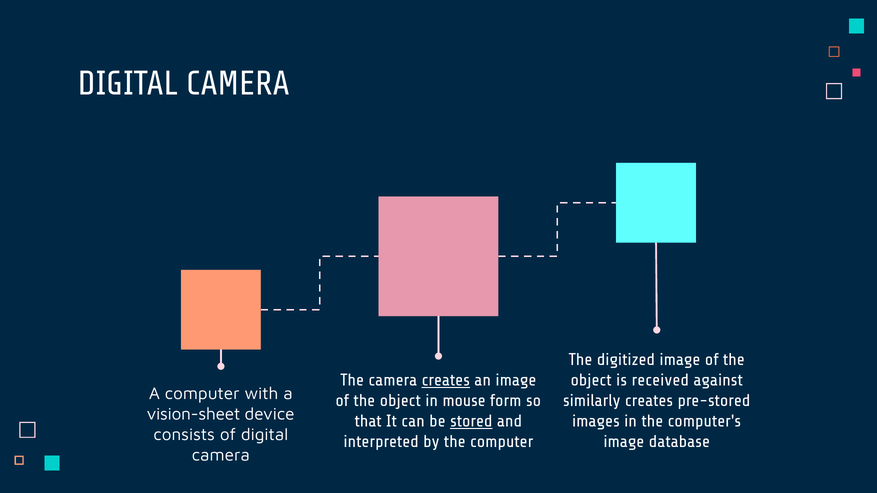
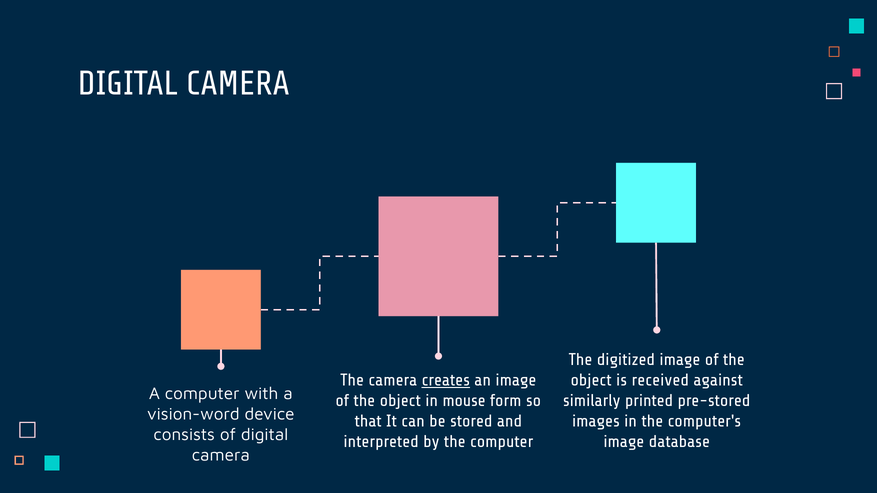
similarly creates: creates -> printed
vision-sheet: vision-sheet -> vision-word
stored underline: present -> none
